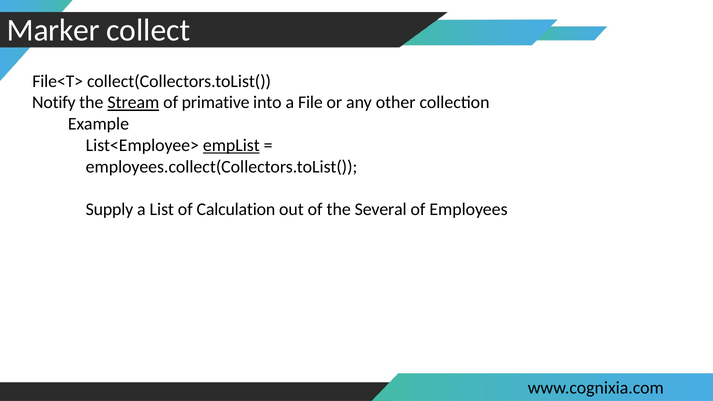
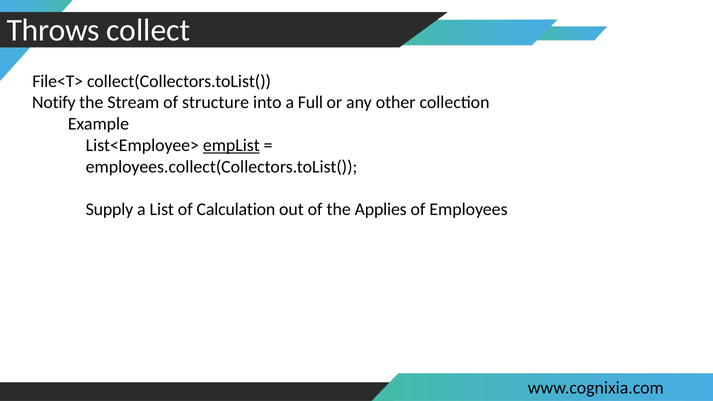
Marker: Marker -> Throws
Stream underline: present -> none
primative: primative -> structure
File: File -> Full
Several: Several -> Applies
